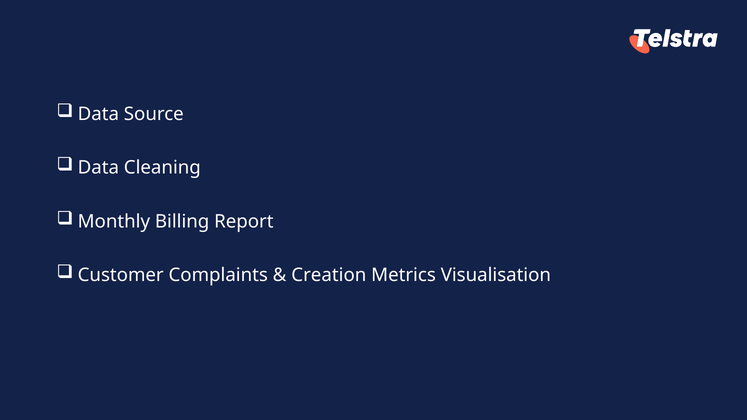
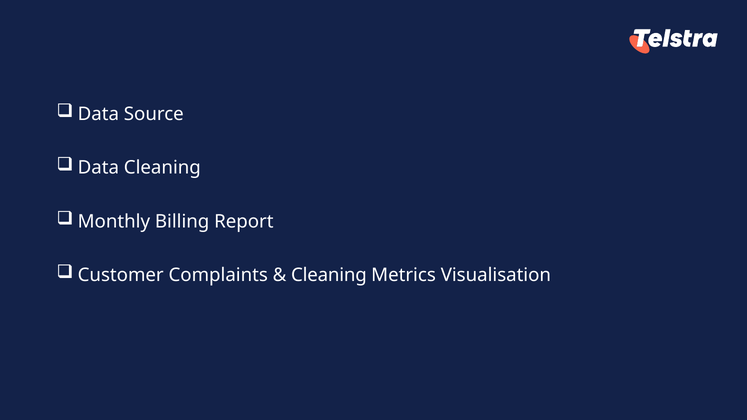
Creation at (329, 275): Creation -> Cleaning
